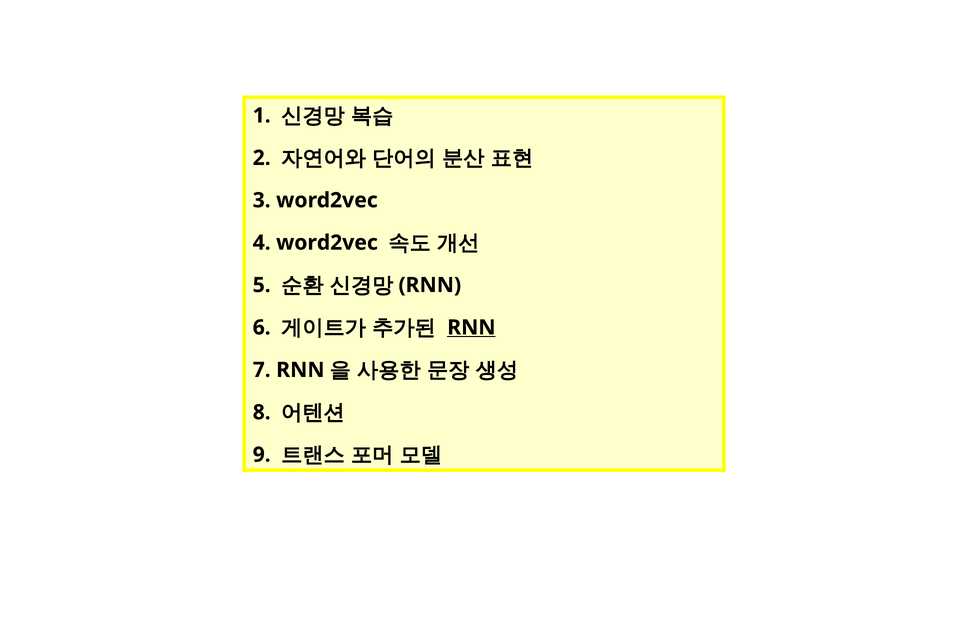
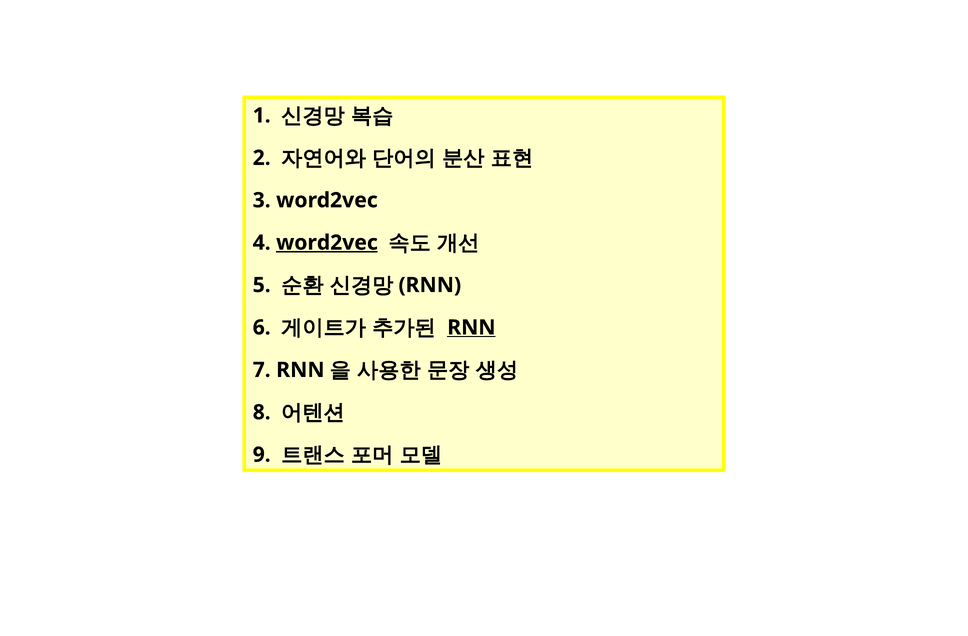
word2vec at (327, 243) underline: none -> present
